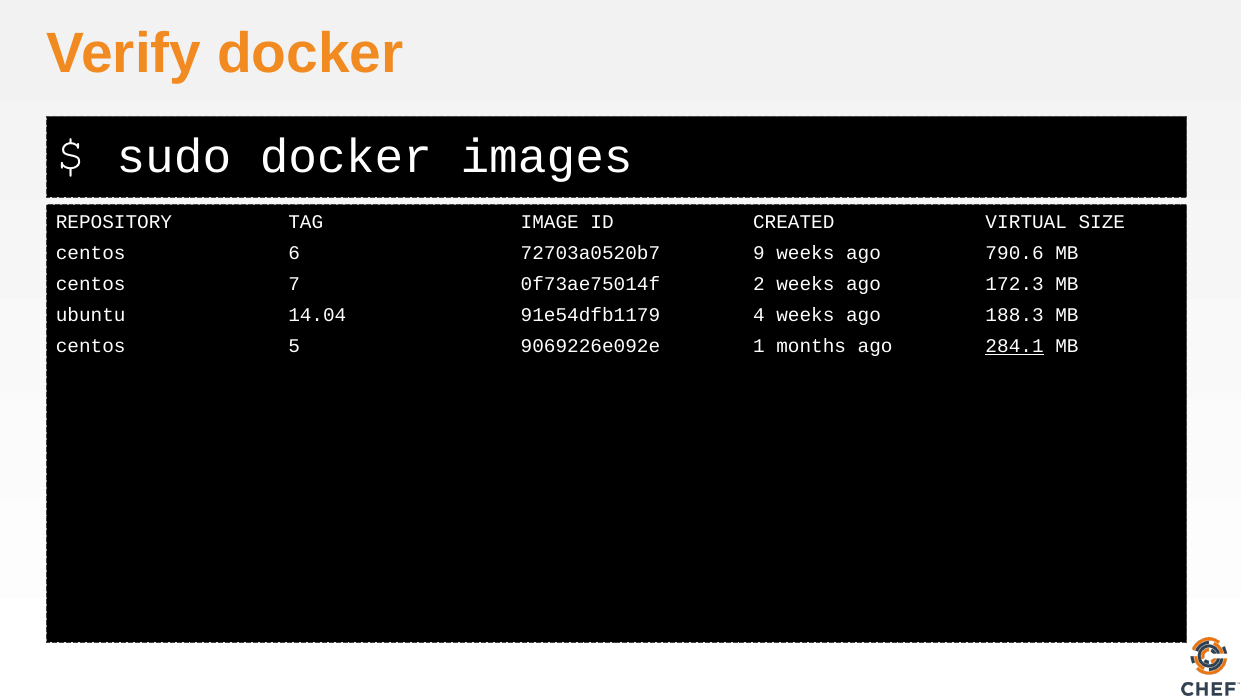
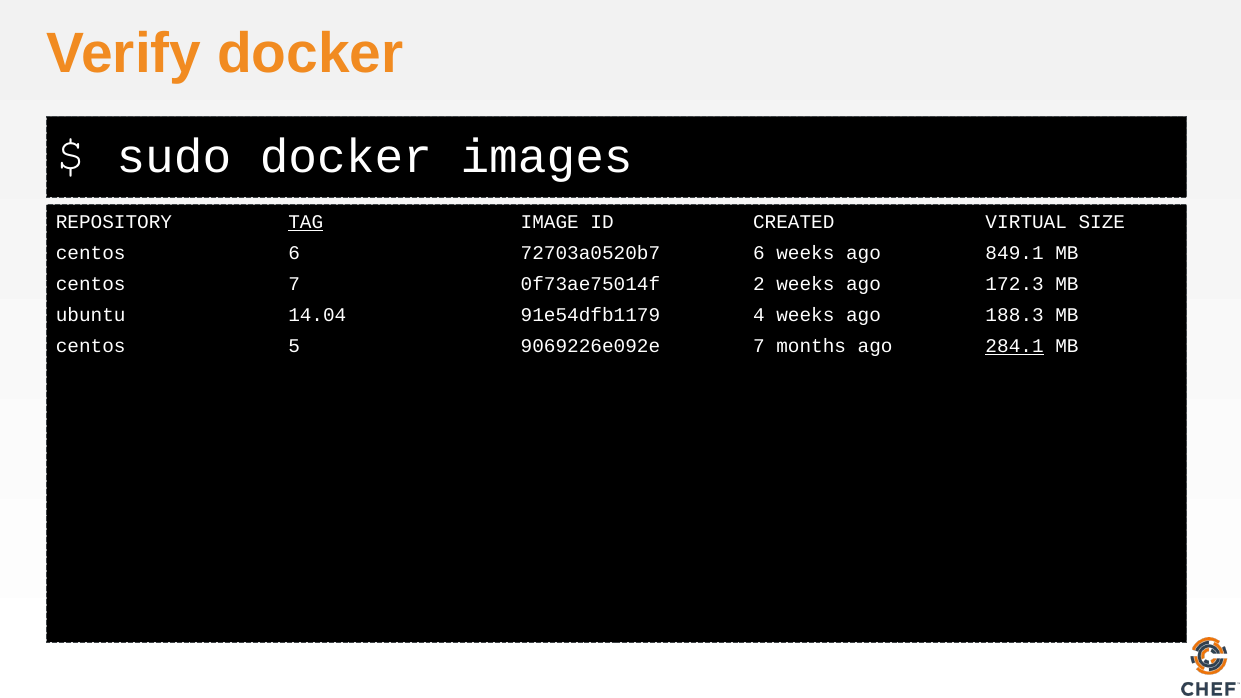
TAG underline: none -> present
72703a0520b7 9: 9 -> 6
790.6: 790.6 -> 849.1
9069226e092e 1: 1 -> 7
